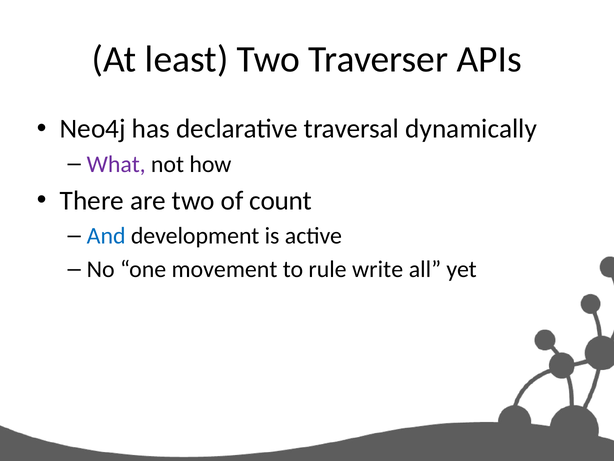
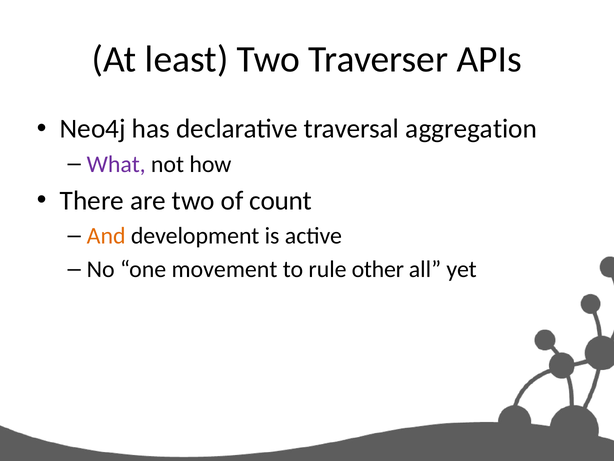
dynamically: dynamically -> aggregation
And colour: blue -> orange
write: write -> other
